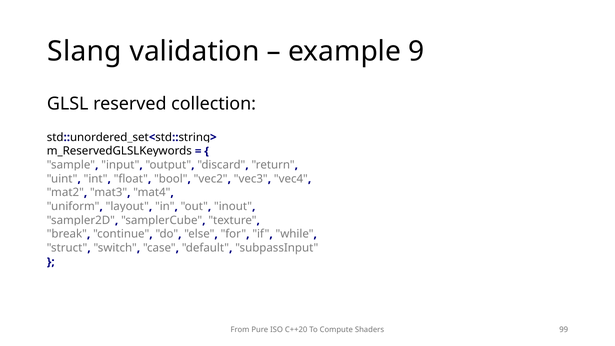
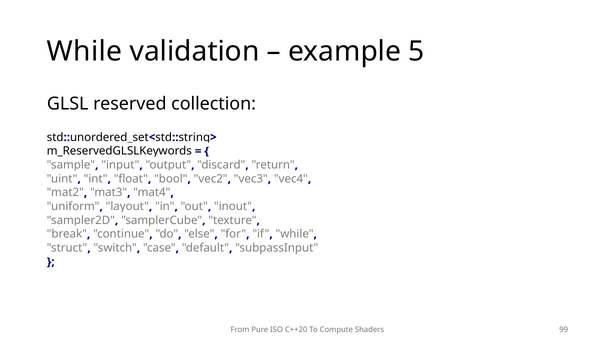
Slang at (85, 52): Slang -> While
9: 9 -> 5
